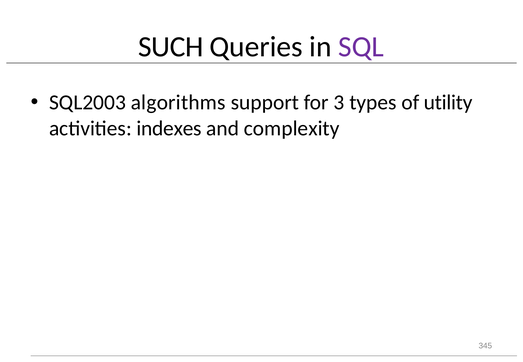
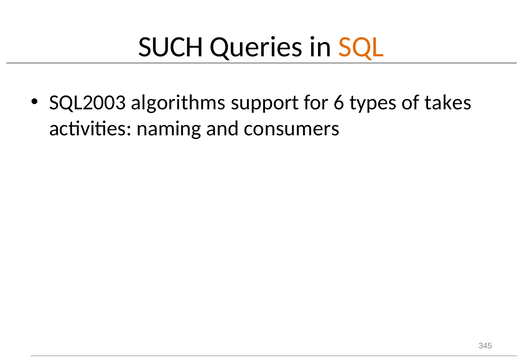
SQL colour: purple -> orange
3: 3 -> 6
utility: utility -> takes
indexes: indexes -> naming
complexity: complexity -> consumers
